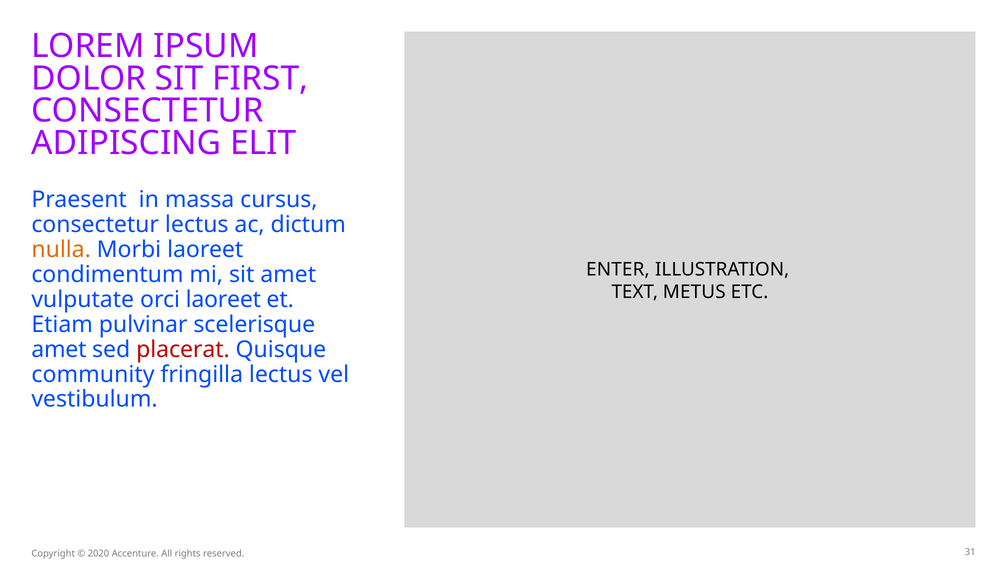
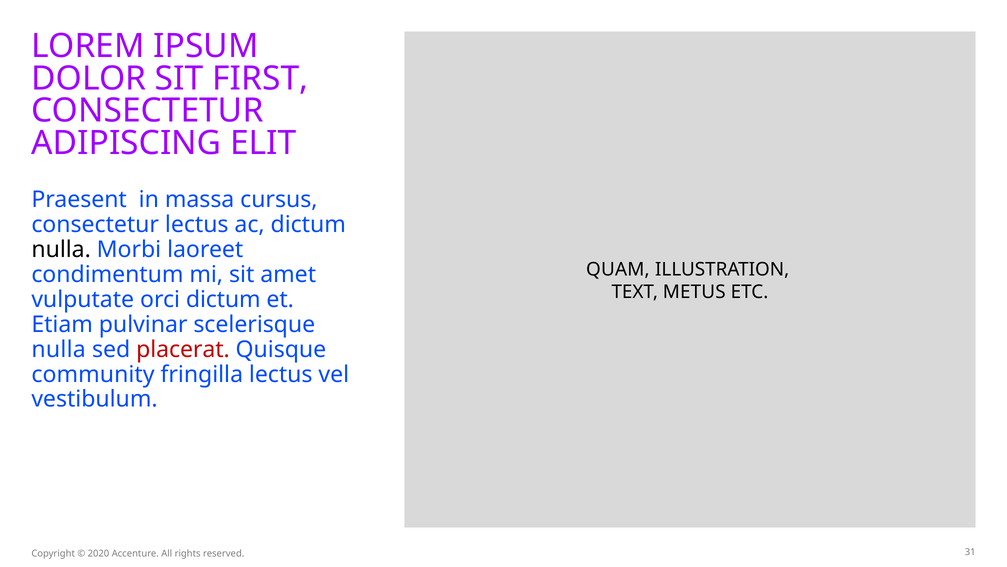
nulla at (61, 249) colour: orange -> black
ENTER: ENTER -> QUAM
orci laoreet: laoreet -> dictum
amet at (59, 349): amet -> nulla
